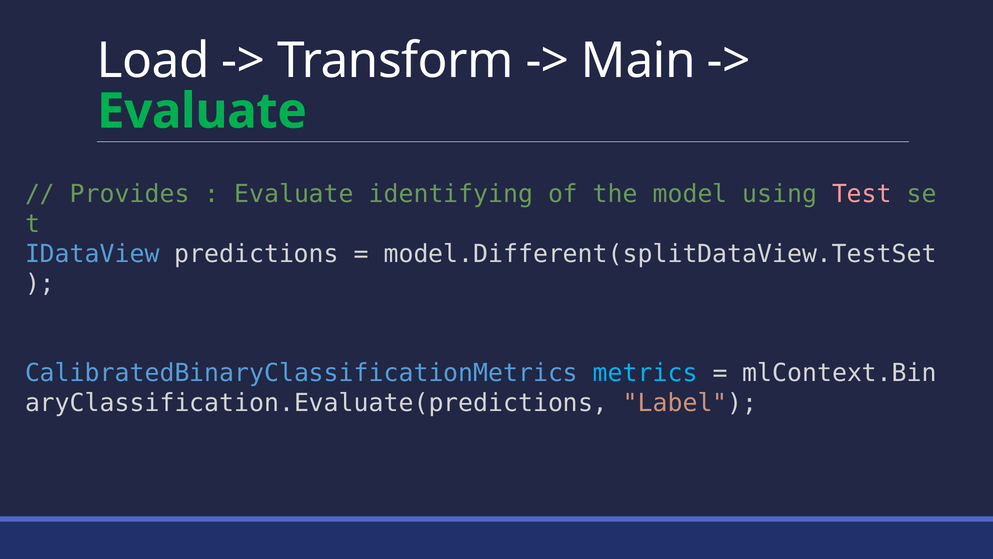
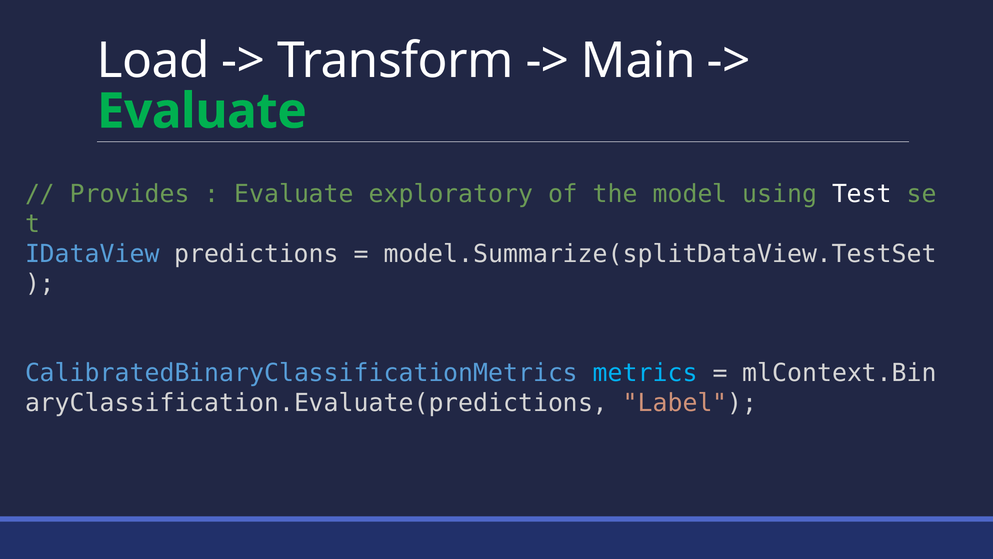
identifying: identifying -> exploratory
Test colour: pink -> white
model.Different(splitDataView.TestSet: model.Different(splitDataView.TestSet -> model.Summarize(splitDataView.TestSet
